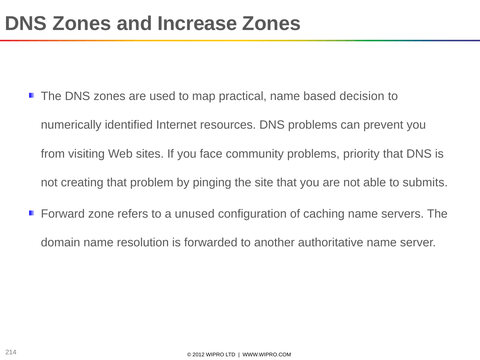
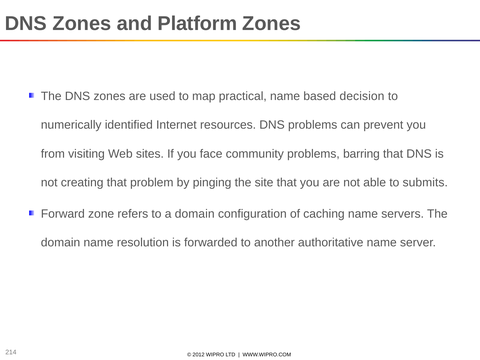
Increase: Increase -> Platform
priority: priority -> barring
a unused: unused -> domain
